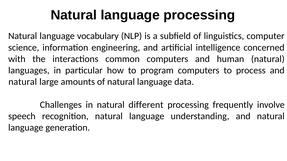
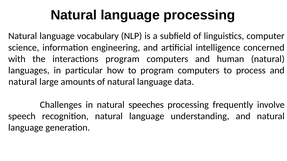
interactions common: common -> program
different: different -> speeches
